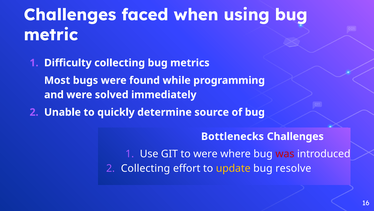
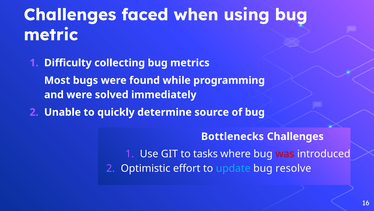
to were: were -> tasks
Collecting at (146, 168): Collecting -> Optimistic
update colour: yellow -> light blue
